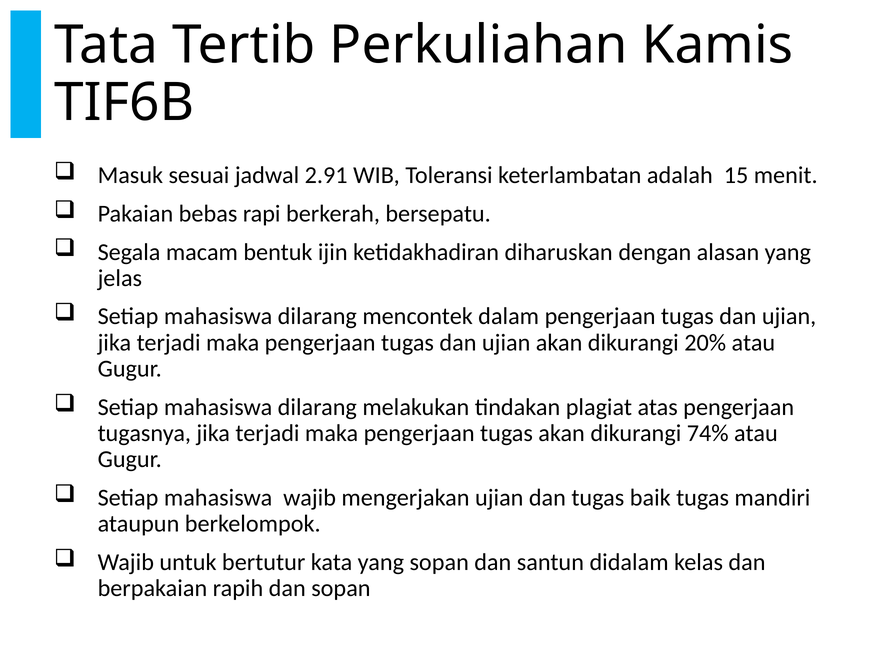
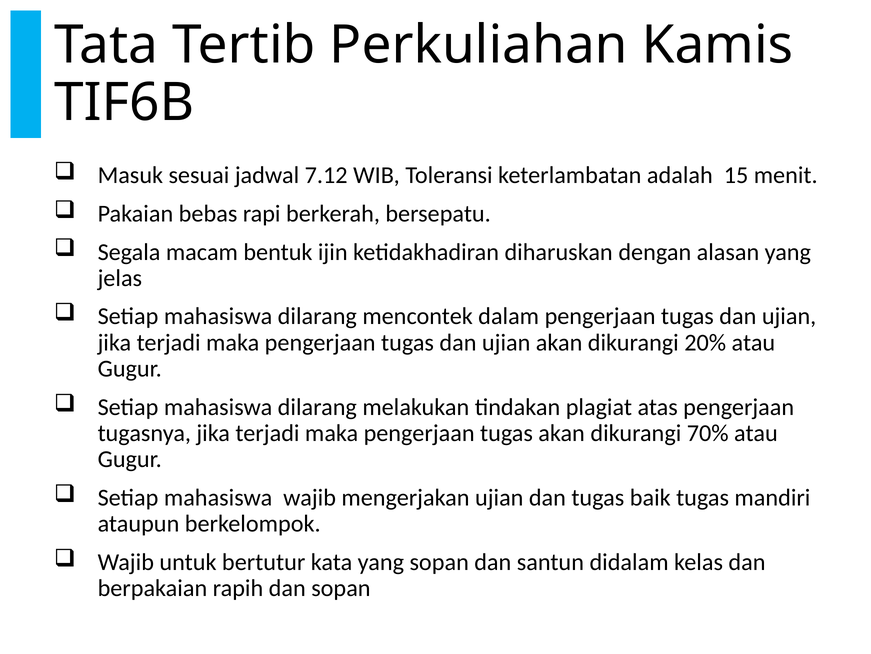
2.91: 2.91 -> 7.12
74%: 74% -> 70%
